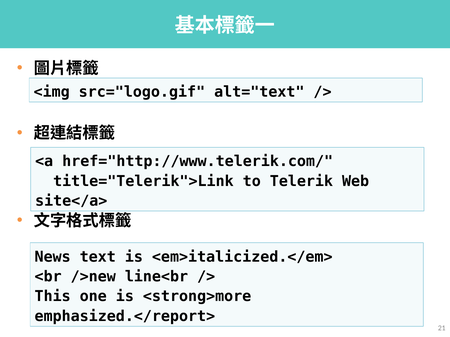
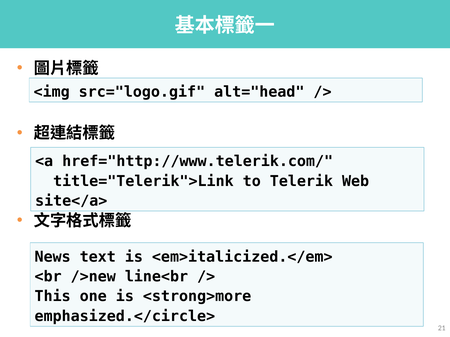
alt="text: alt="text -> alt="head
emphasized.</report>: emphasized.</report> -> emphasized.</circle>
